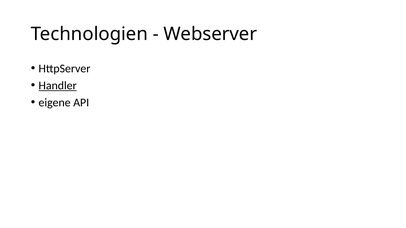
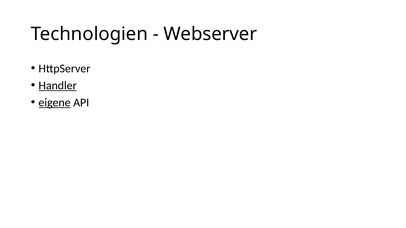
eigene underline: none -> present
